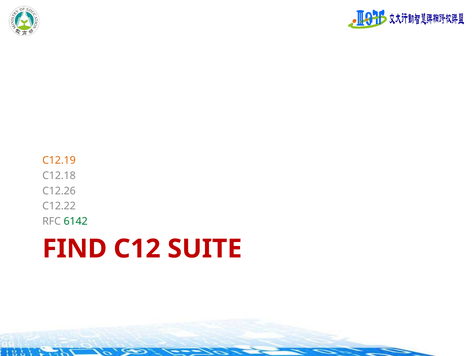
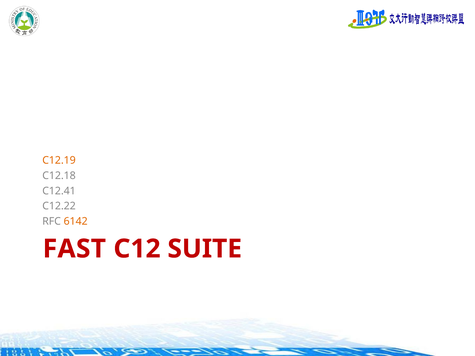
C12.26: C12.26 -> C12.41
6142 colour: green -> orange
FIND: FIND -> FAST
